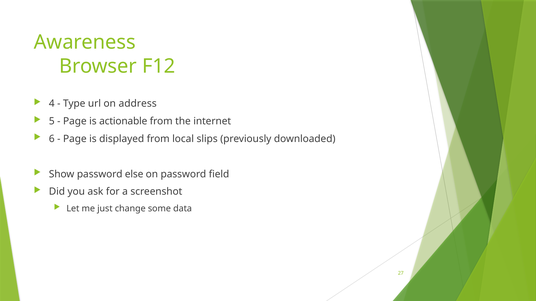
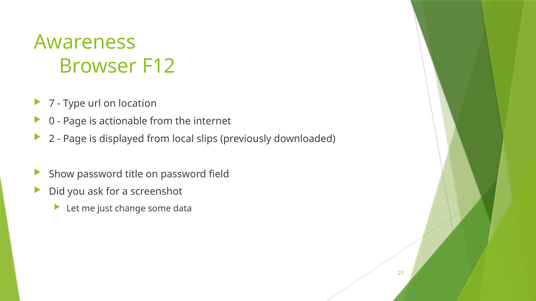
4: 4 -> 7
address: address -> location
5: 5 -> 0
6: 6 -> 2
else: else -> title
